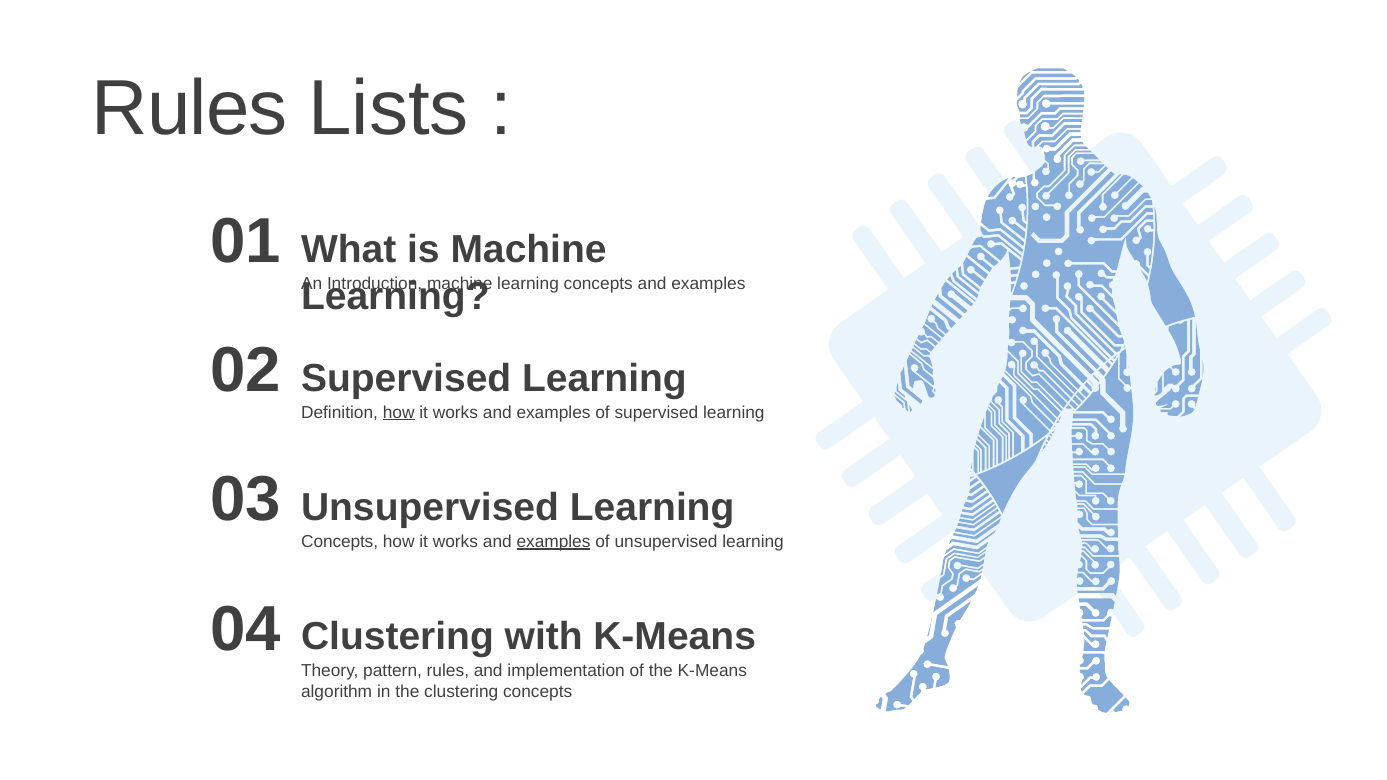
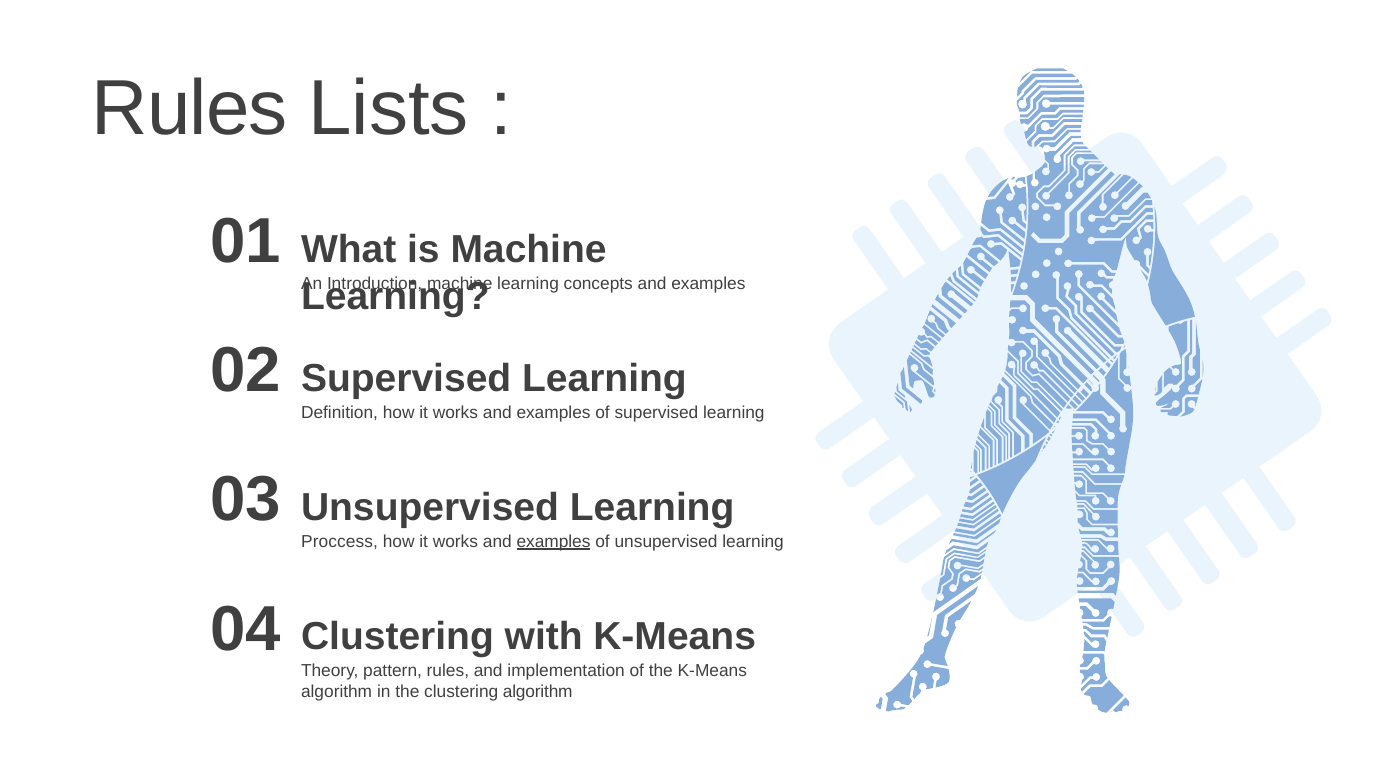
how at (399, 413) underline: present -> none
Concepts at (340, 542): Concepts -> Proccess
clustering concepts: concepts -> algorithm
